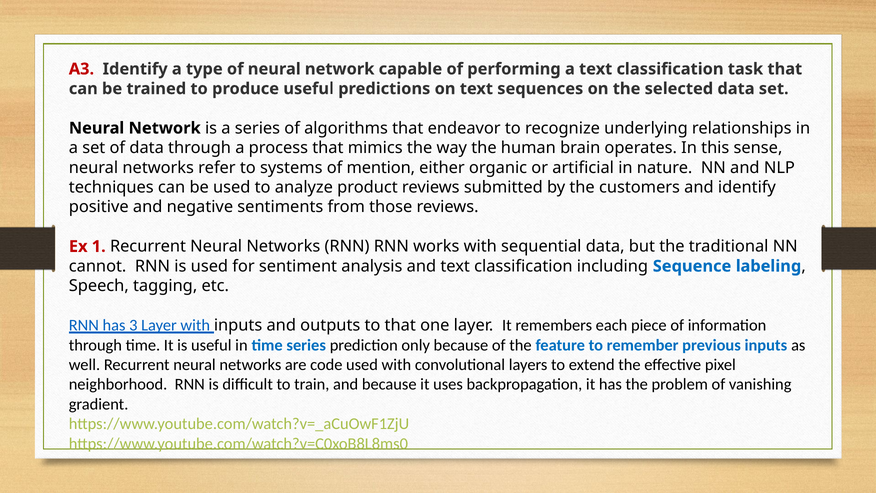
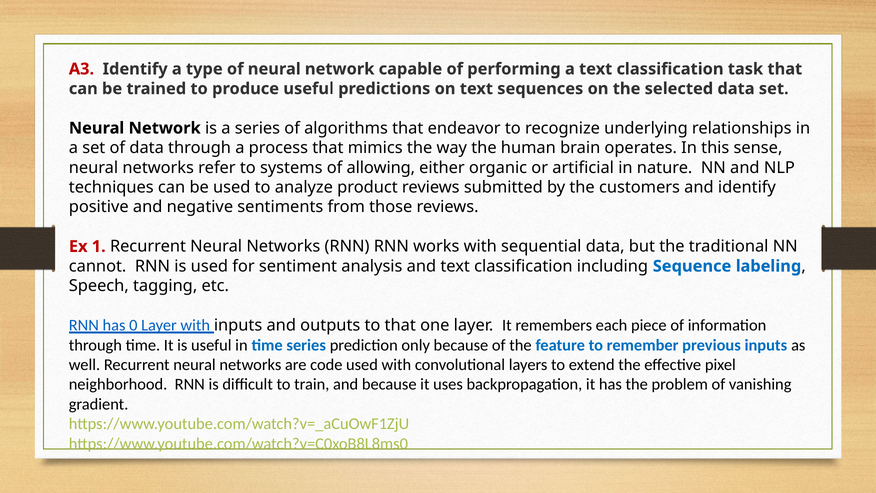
mention: mention -> allowing
3: 3 -> 0
